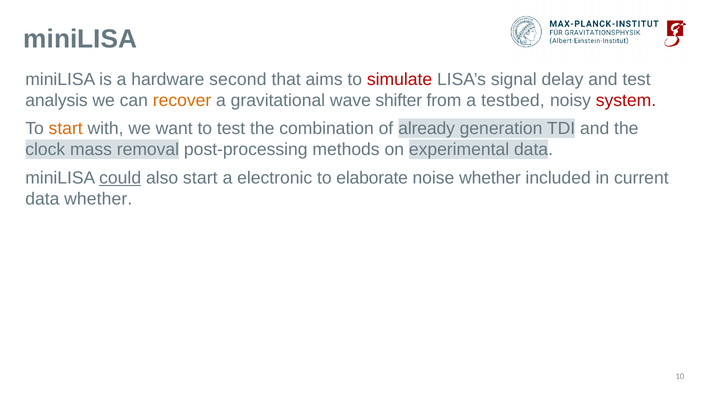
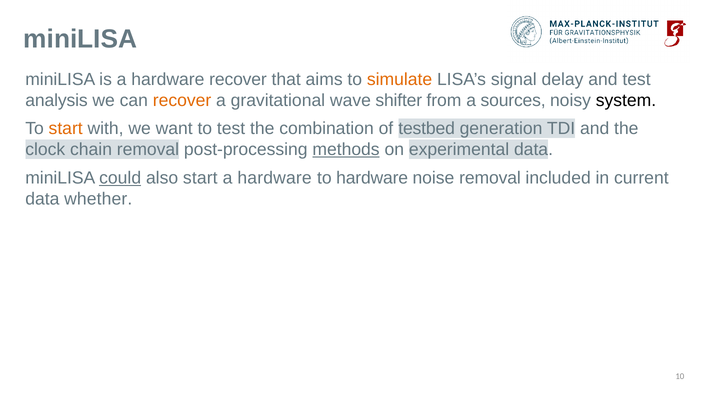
hardware second: second -> recover
simulate colour: red -> orange
testbed: testbed -> sources
system colour: red -> black
already: already -> testbed
mass: mass -> chain
methods underline: none -> present
electronic at (275, 178): electronic -> hardware
to elaborate: elaborate -> hardware
noise whether: whether -> removal
